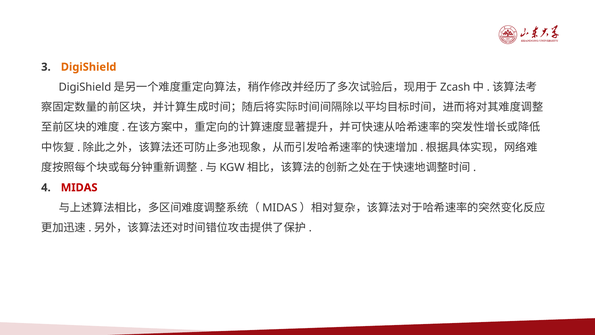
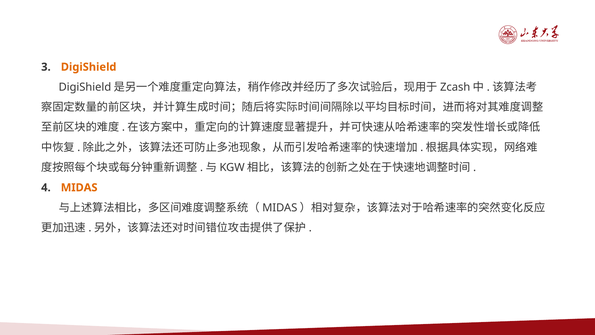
MIDAS colour: red -> orange
